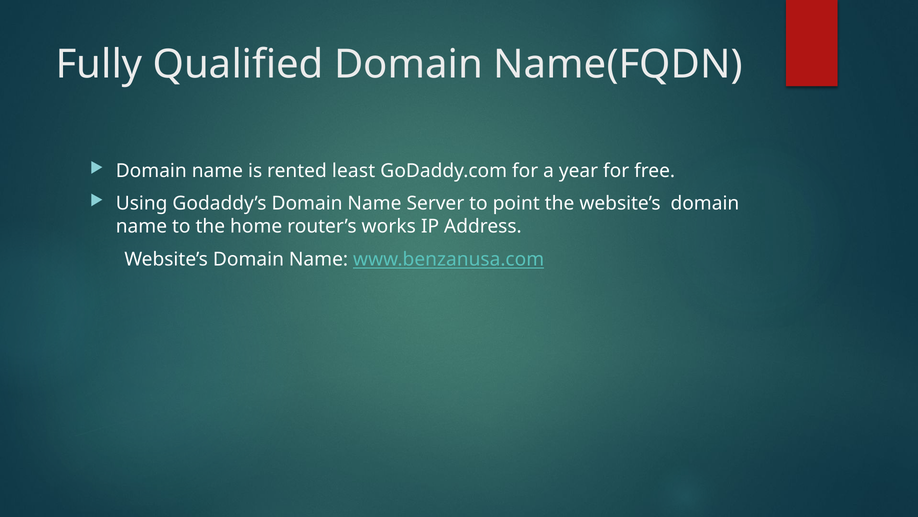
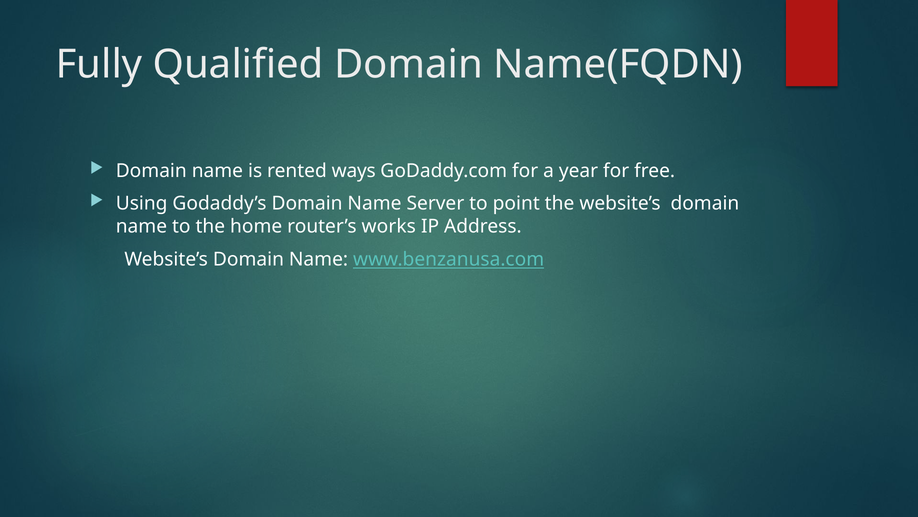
least: least -> ways
